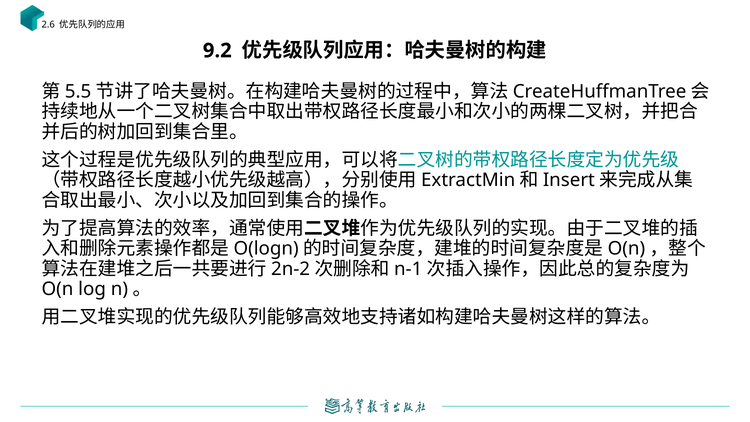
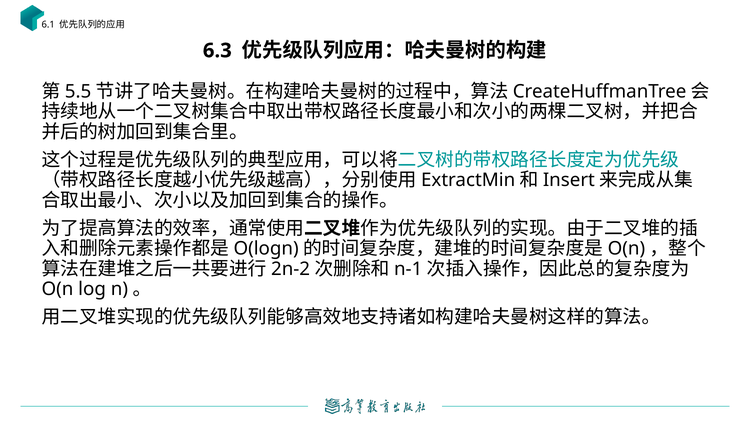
2.6: 2.6 -> 6.1
9.2: 9.2 -> 6.3
